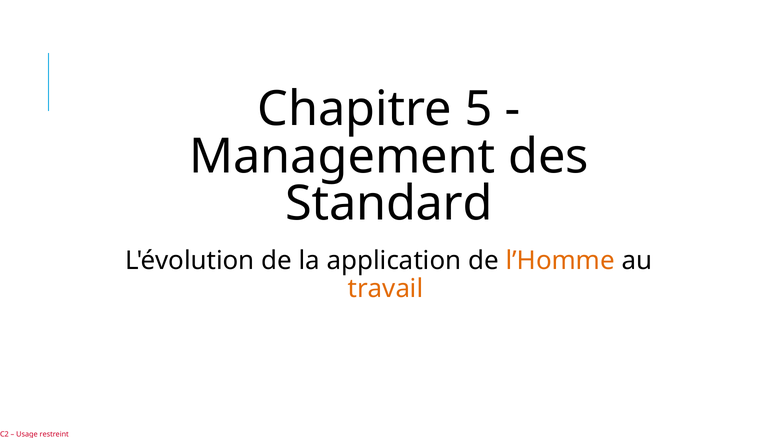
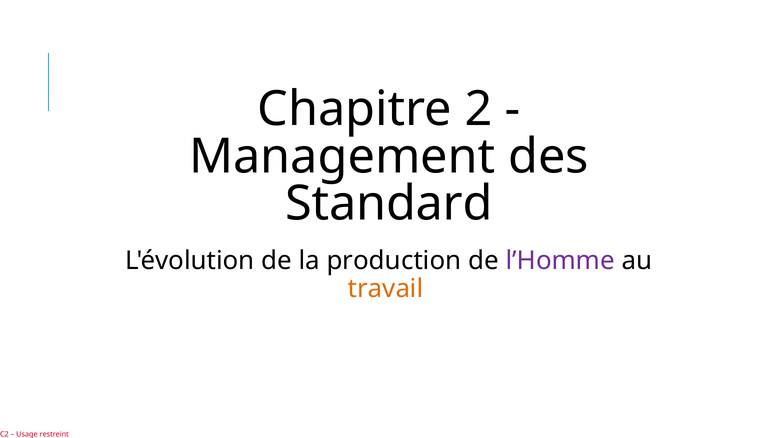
5: 5 -> 2
application: application -> production
l’Homme colour: orange -> purple
